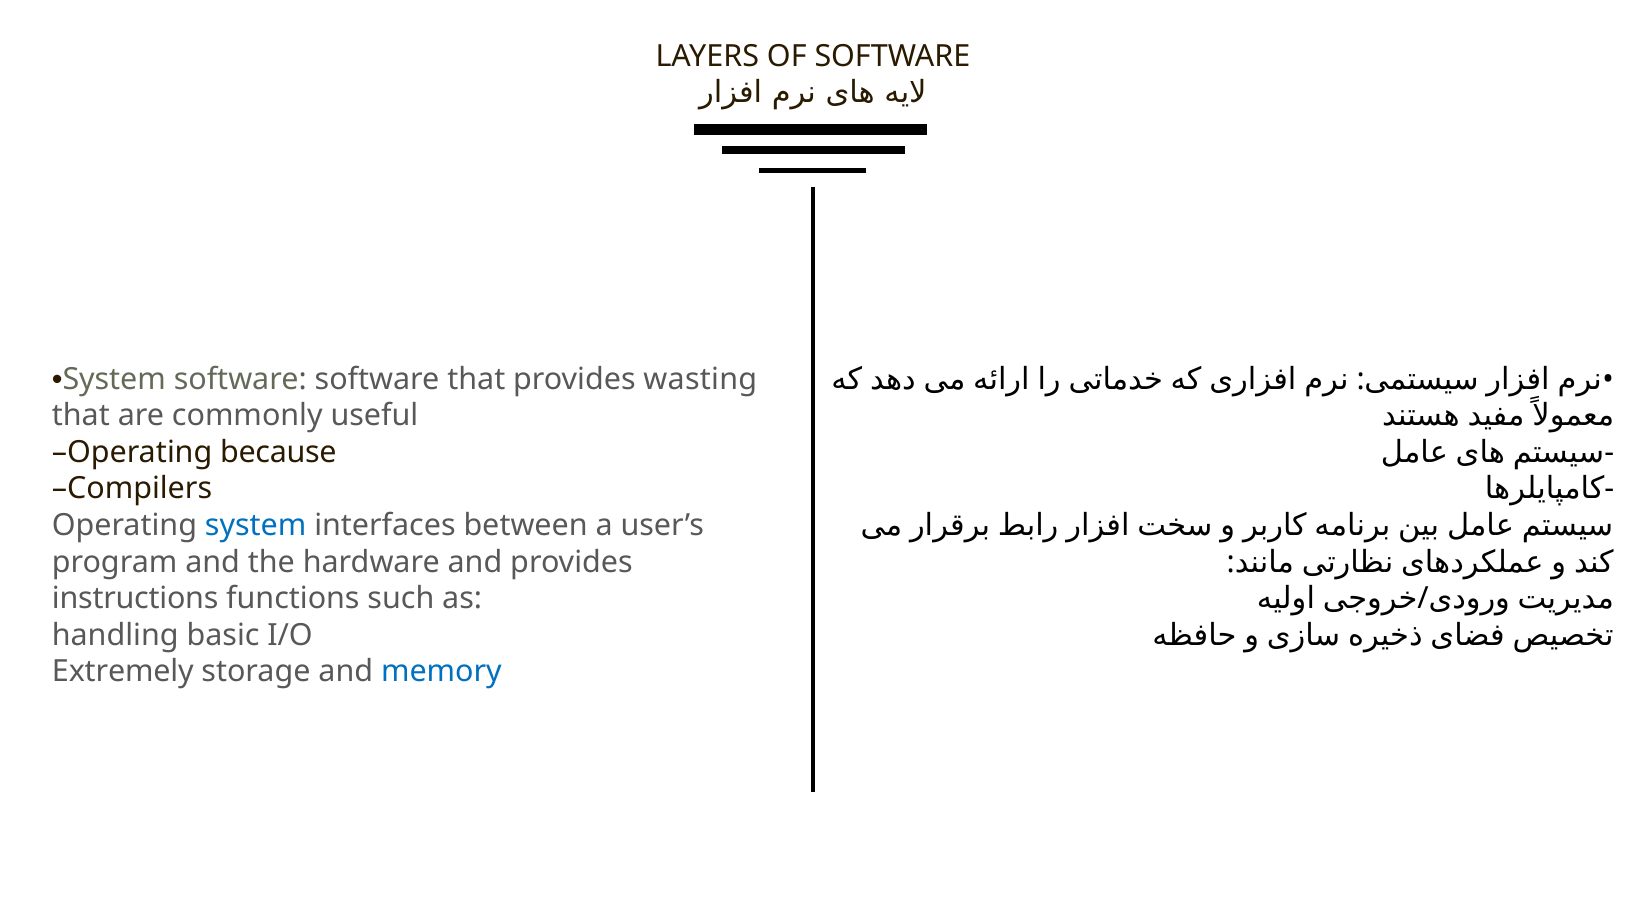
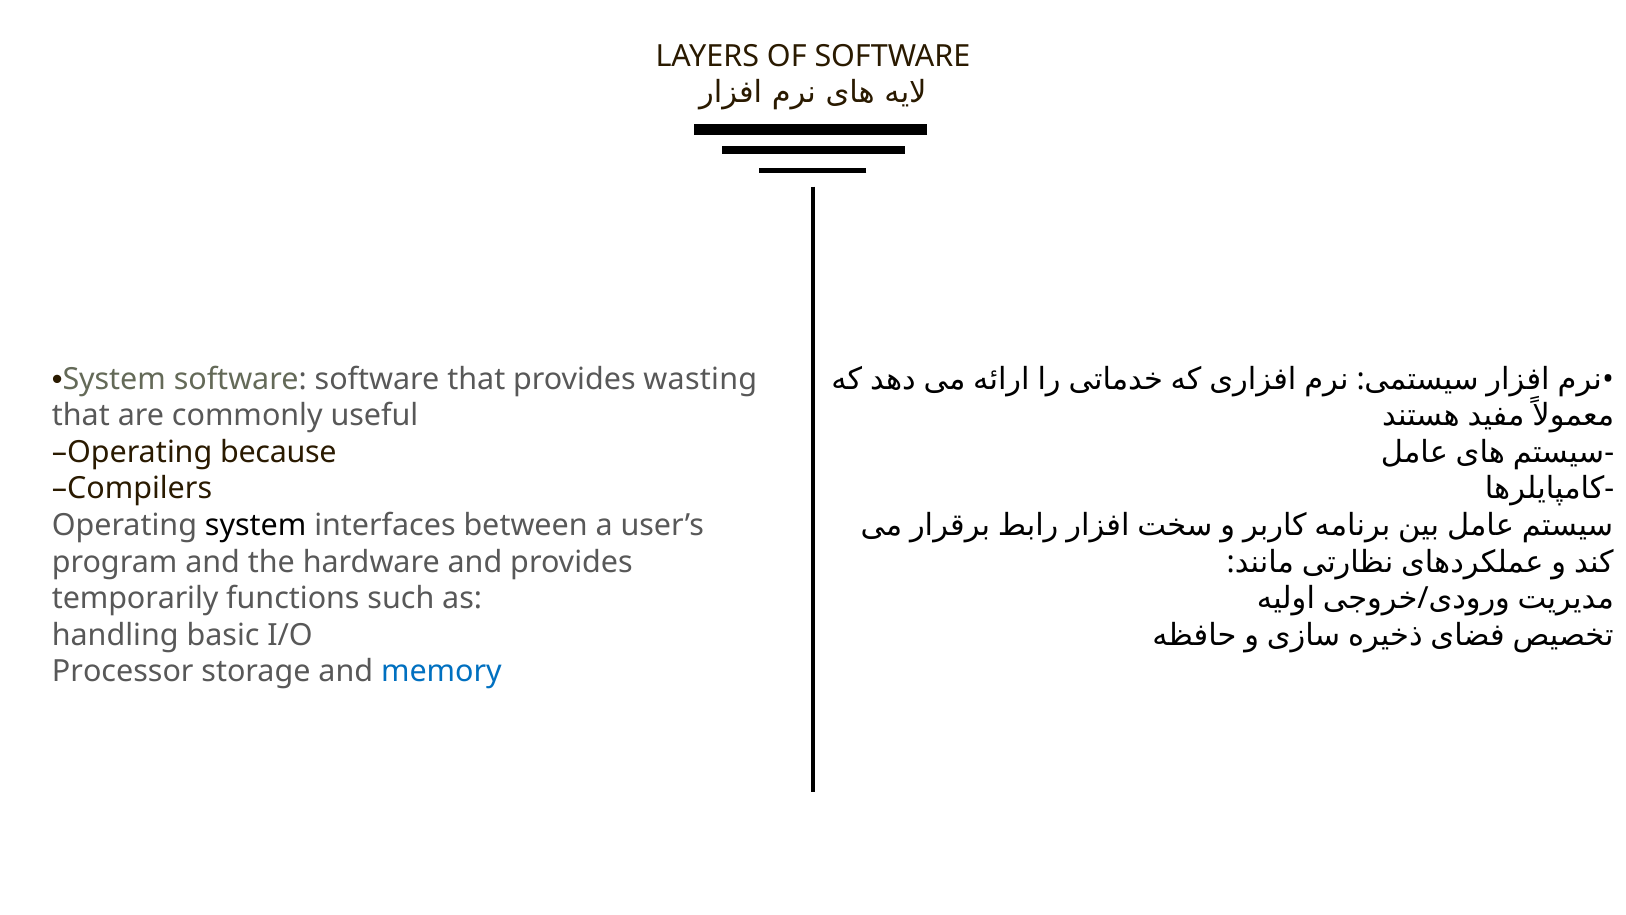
system at (256, 525) colour: blue -> black
instructions: instructions -> temporarily
Extremely: Extremely -> Processor
